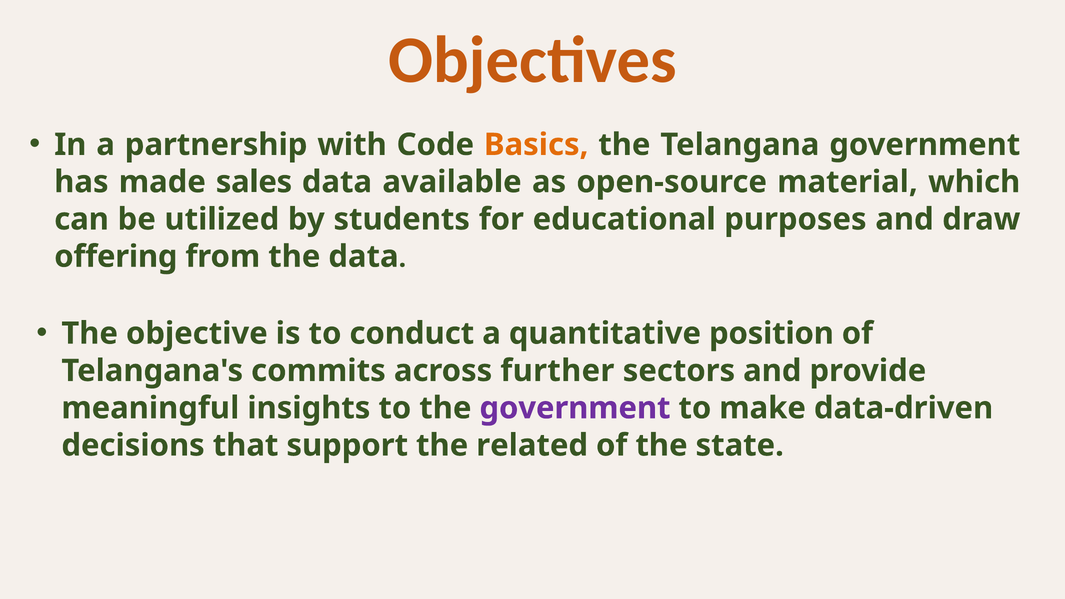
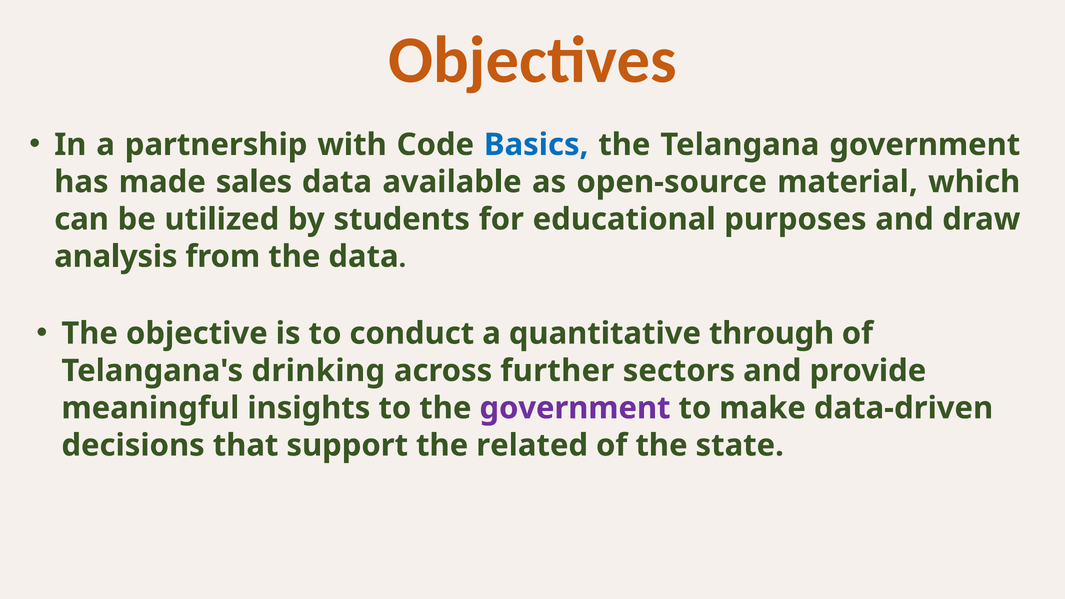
Basics colour: orange -> blue
offering: offering -> analysis
position: position -> through
commits: commits -> drinking
